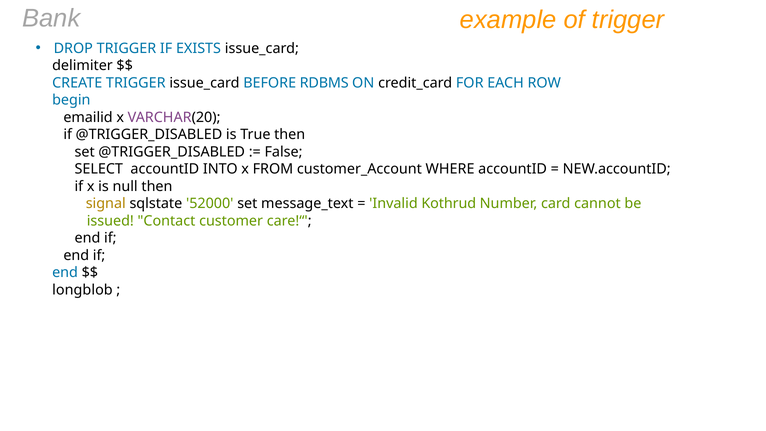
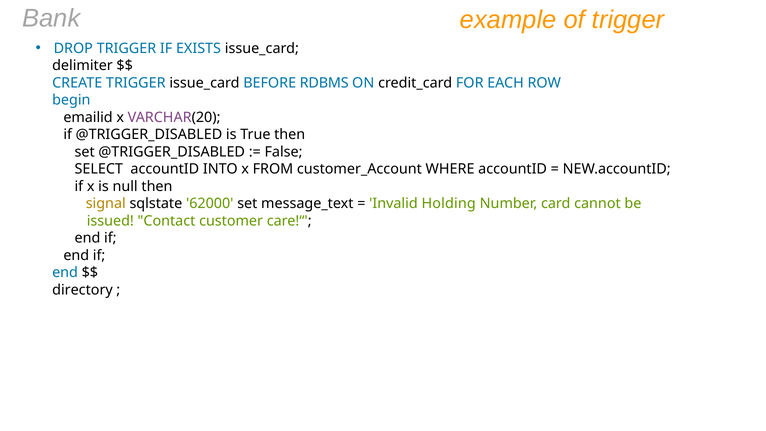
52000: 52000 -> 62000
Kothrud: Kothrud -> Holding
longblob: longblob -> directory
